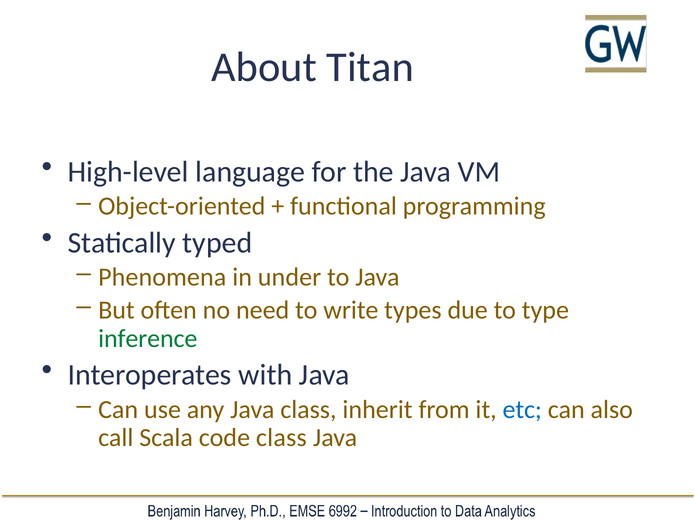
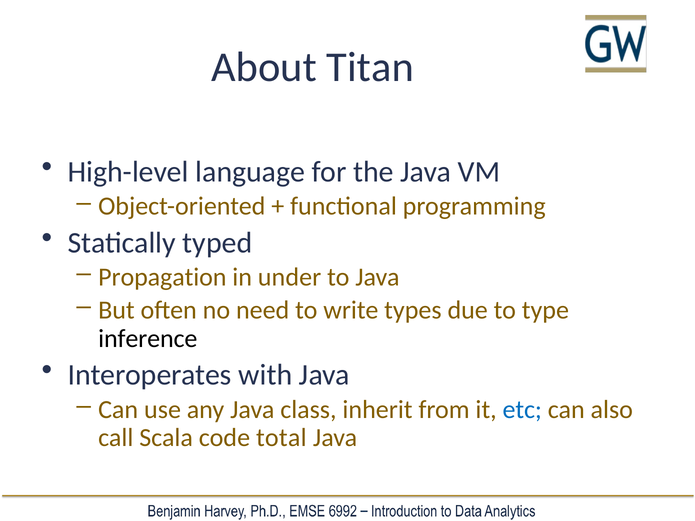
Phenomena: Phenomena -> Propagation
inference colour: green -> black
code class: class -> total
